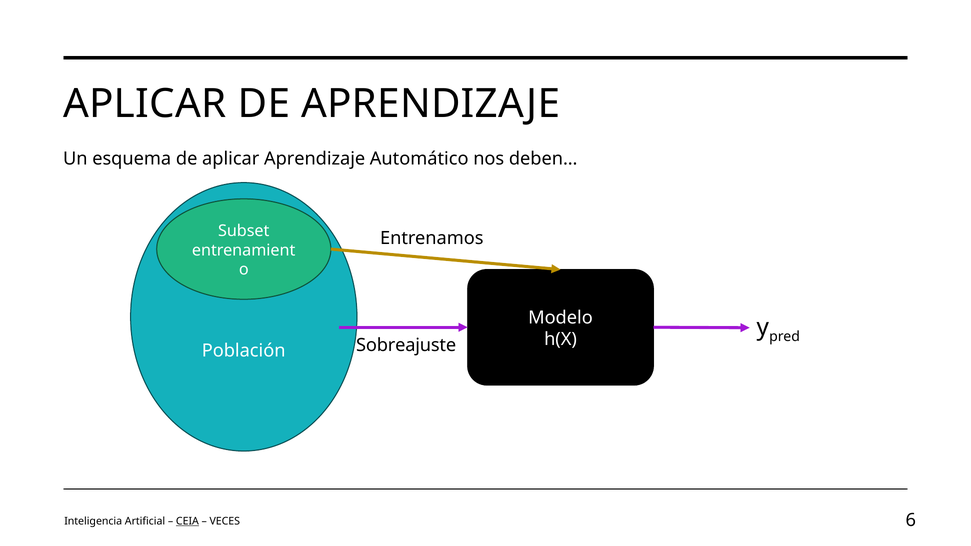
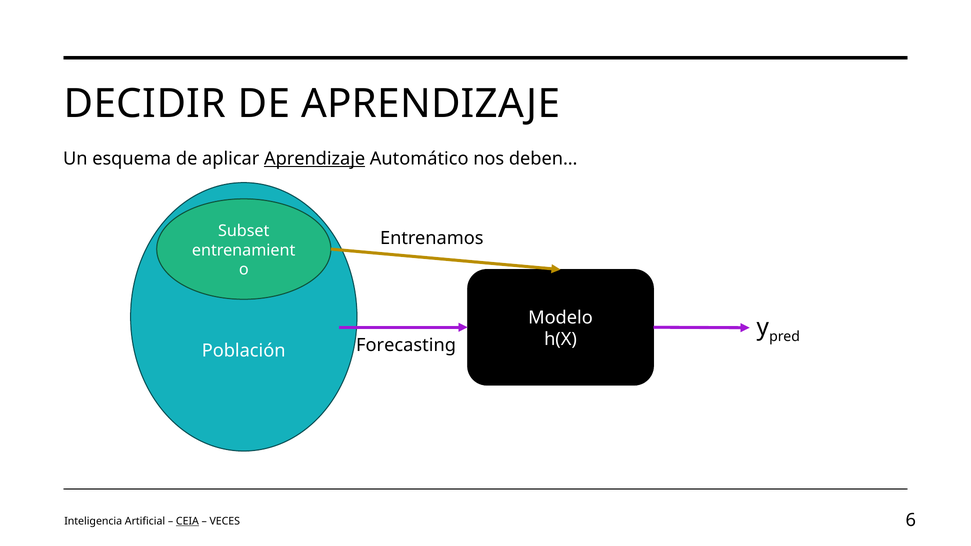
APLICAR at (145, 104): APLICAR -> DECIDIR
Aprendizaje at (315, 159) underline: none -> present
Sobreajuste: Sobreajuste -> Forecasting
